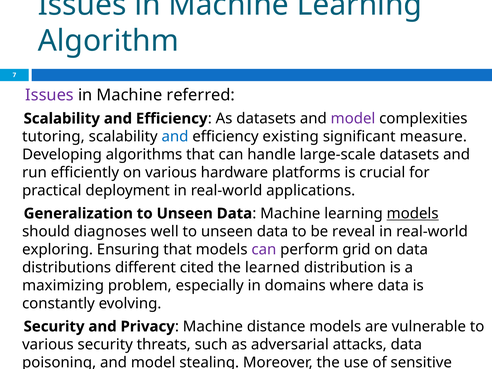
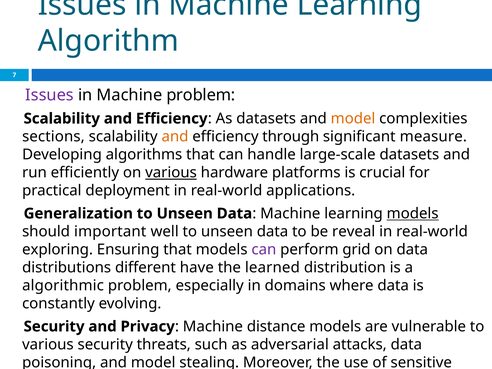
Machine referred: referred -> problem
model at (353, 119) colour: purple -> orange
tutoring: tutoring -> sections
and at (175, 137) colour: blue -> orange
existing: existing -> through
various at (171, 173) underline: none -> present
diagnoses: diagnoses -> important
cited: cited -> have
maximizing: maximizing -> algorithmic
